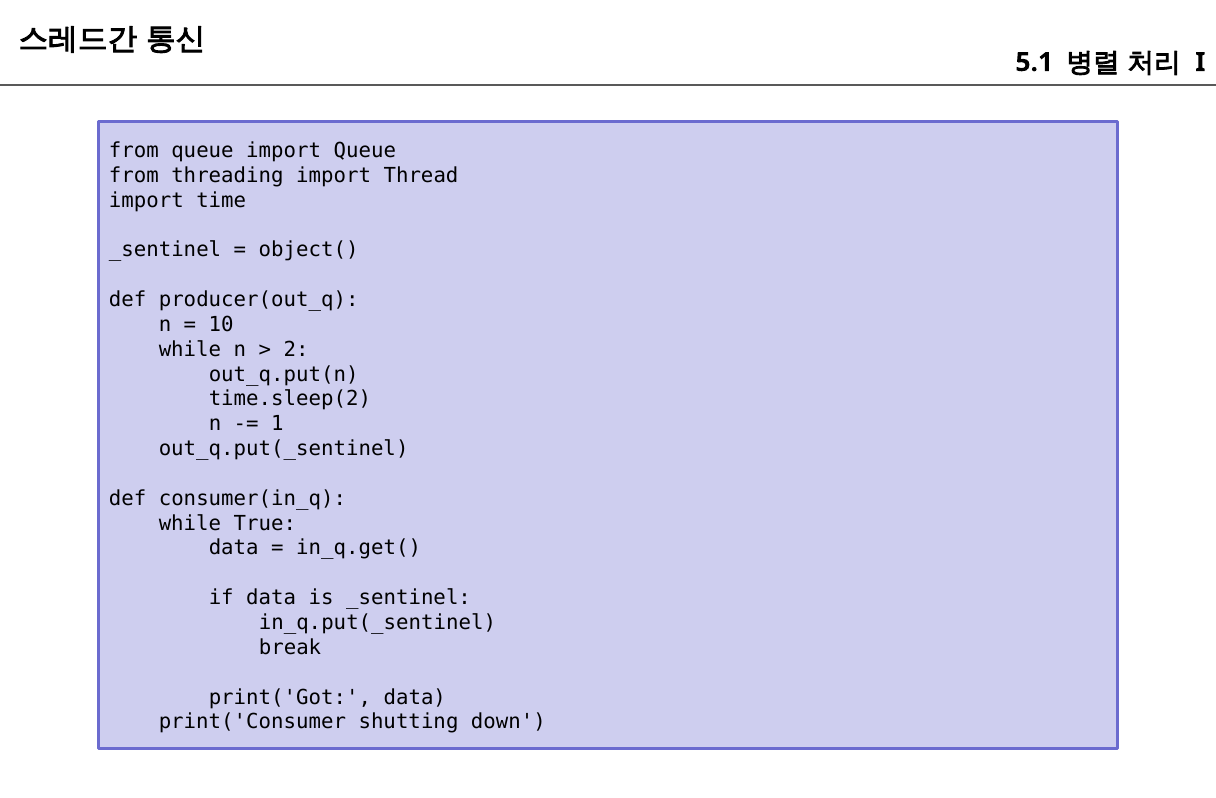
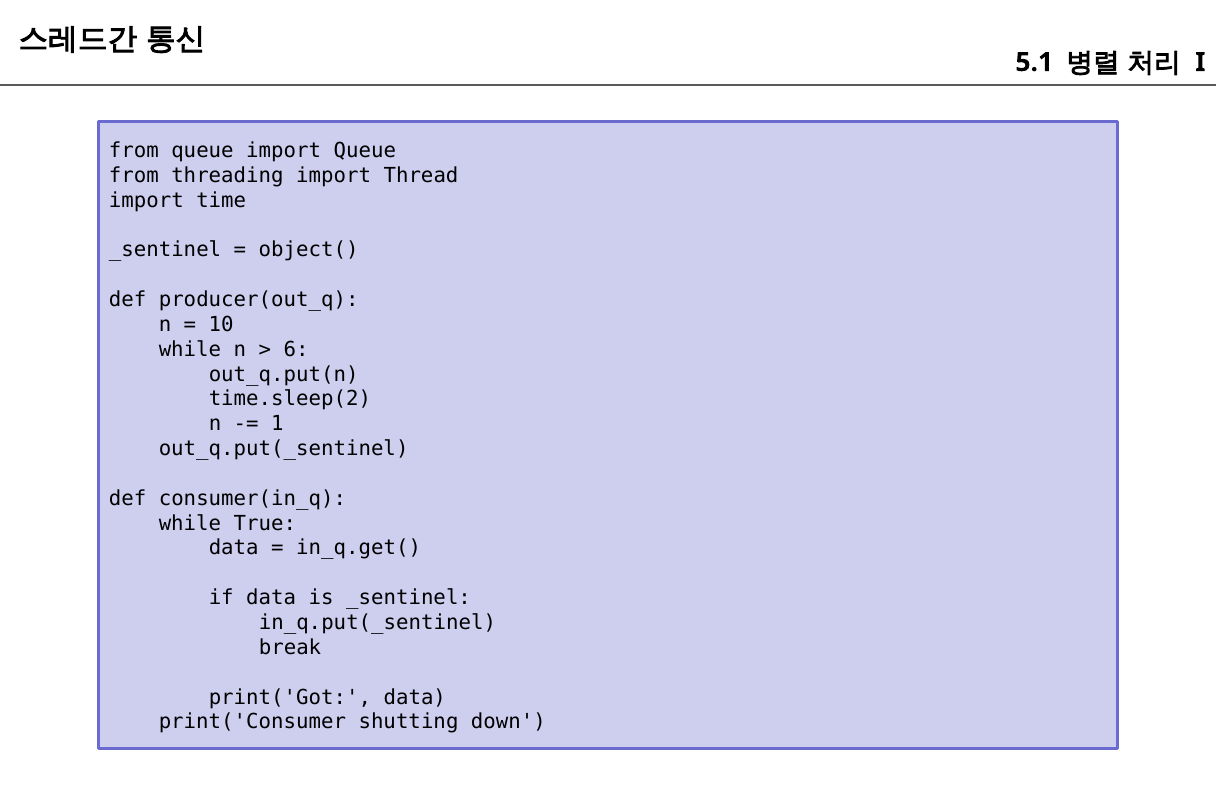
2: 2 -> 6
